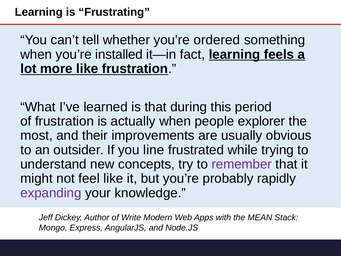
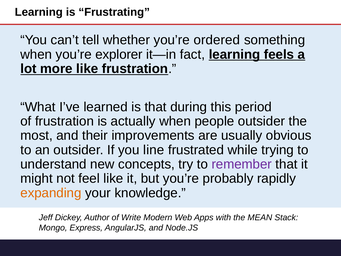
installed: installed -> explorer
people explorer: explorer -> outsider
expanding colour: purple -> orange
